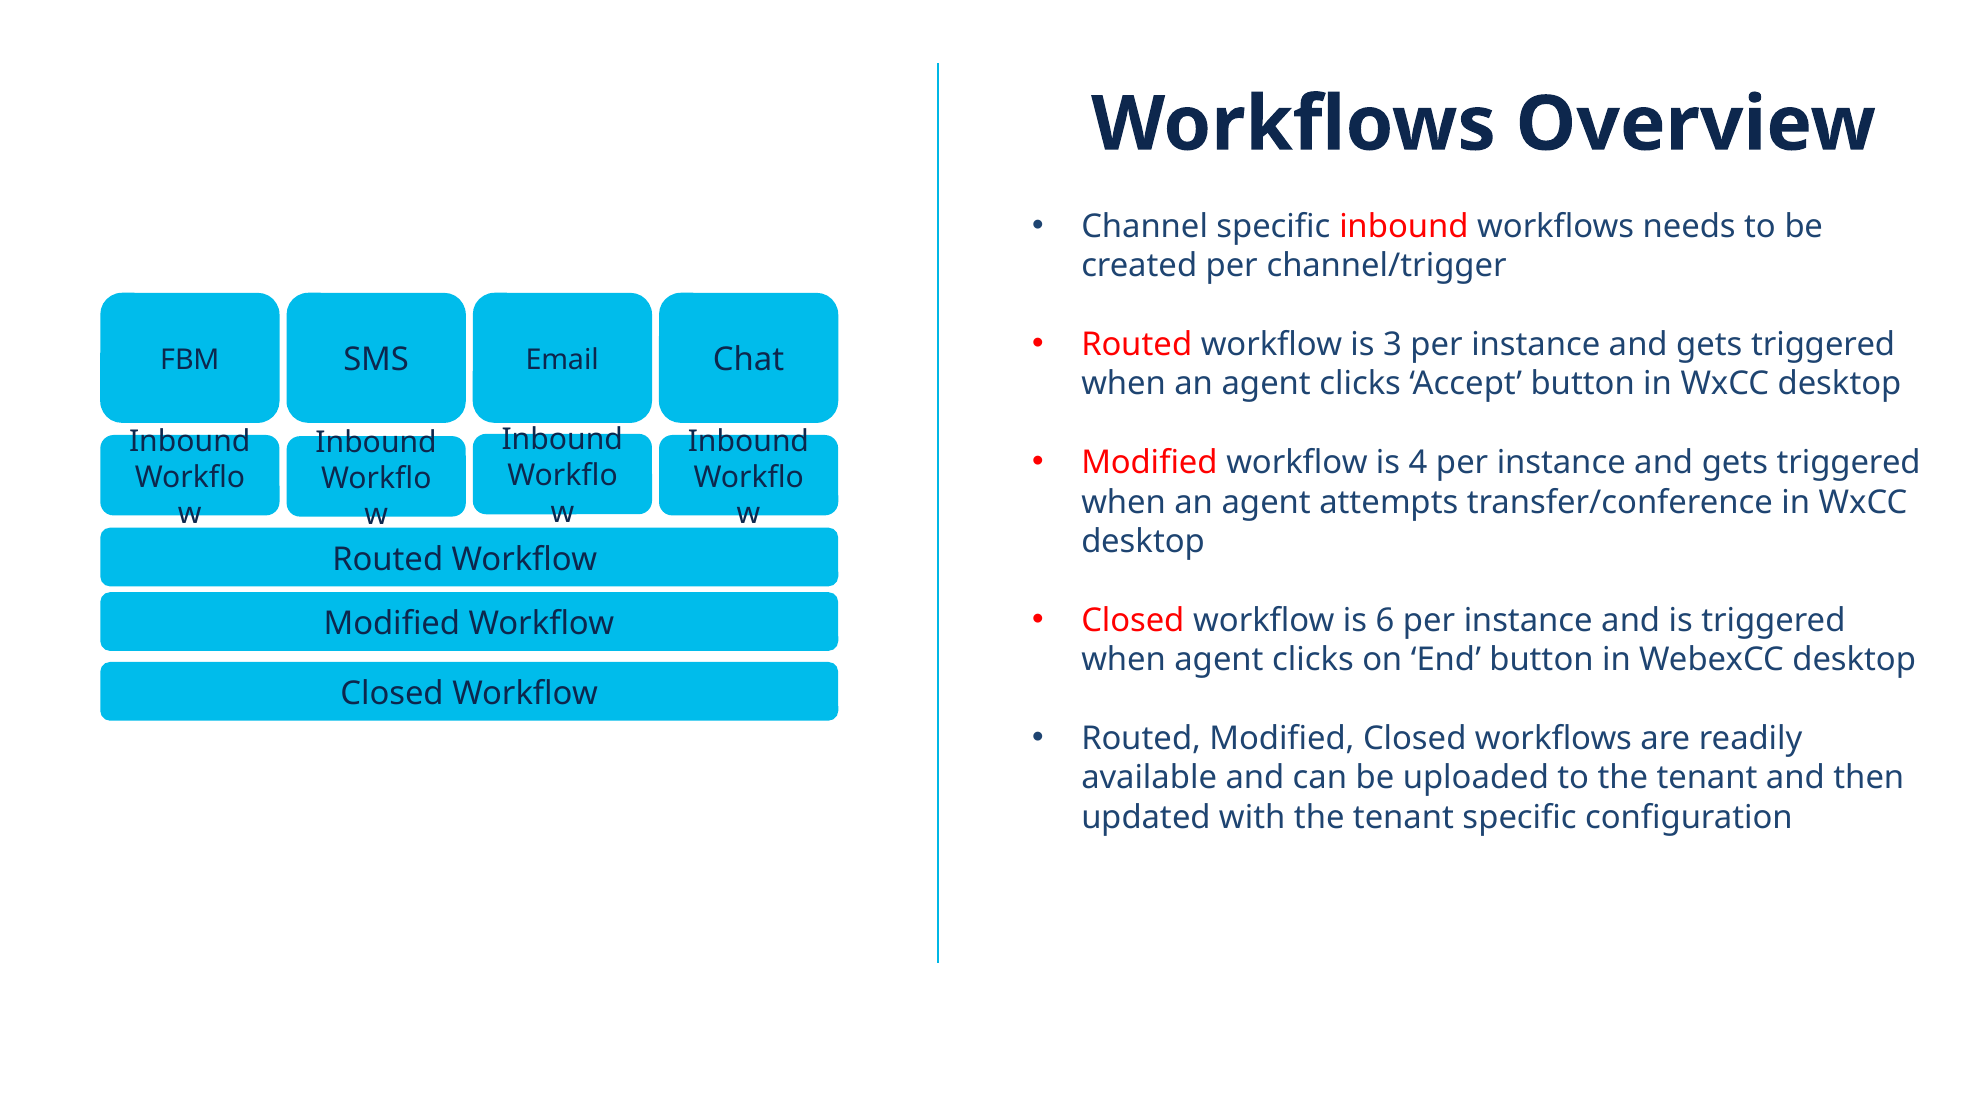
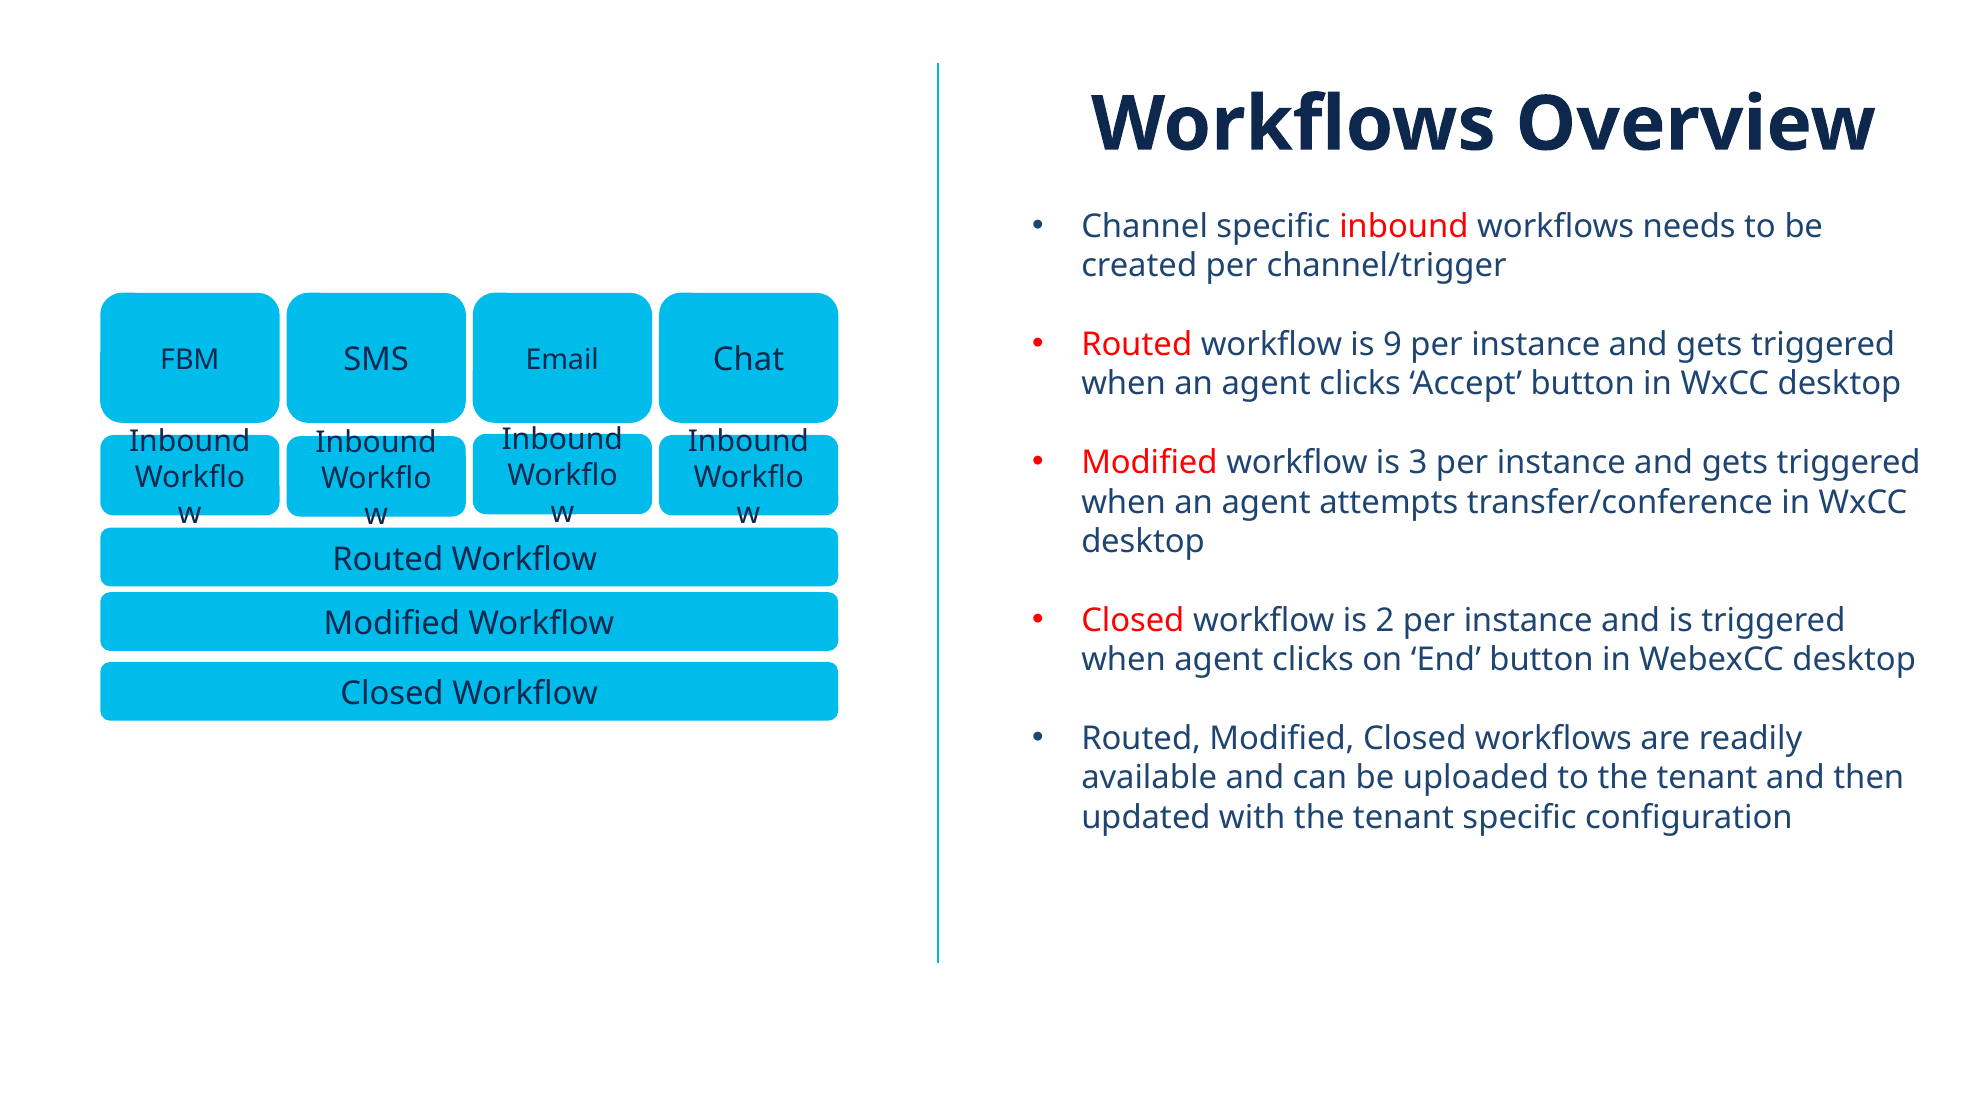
3: 3 -> 9
4: 4 -> 3
6: 6 -> 2
